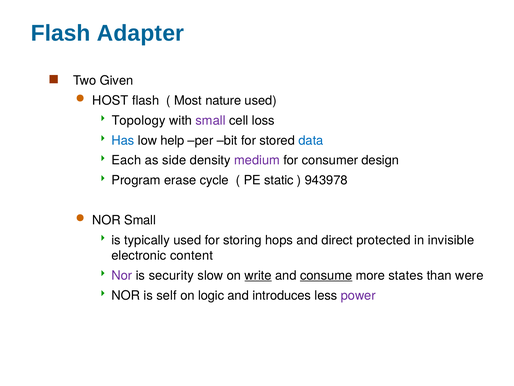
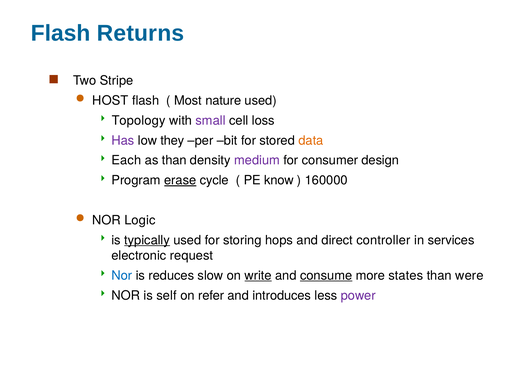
Adapter: Adapter -> Returns
Given: Given -> Stripe
Has colour: blue -> purple
help: help -> they
data colour: blue -> orange
as side: side -> than
erase underline: none -> present
static: static -> know
943978: 943978 -> 160000
NOR Small: Small -> Logic
typically underline: none -> present
protected: protected -> controller
invisible: invisible -> services
content: content -> request
Nor at (122, 275) colour: purple -> blue
security: security -> reduces
logic: logic -> refer
